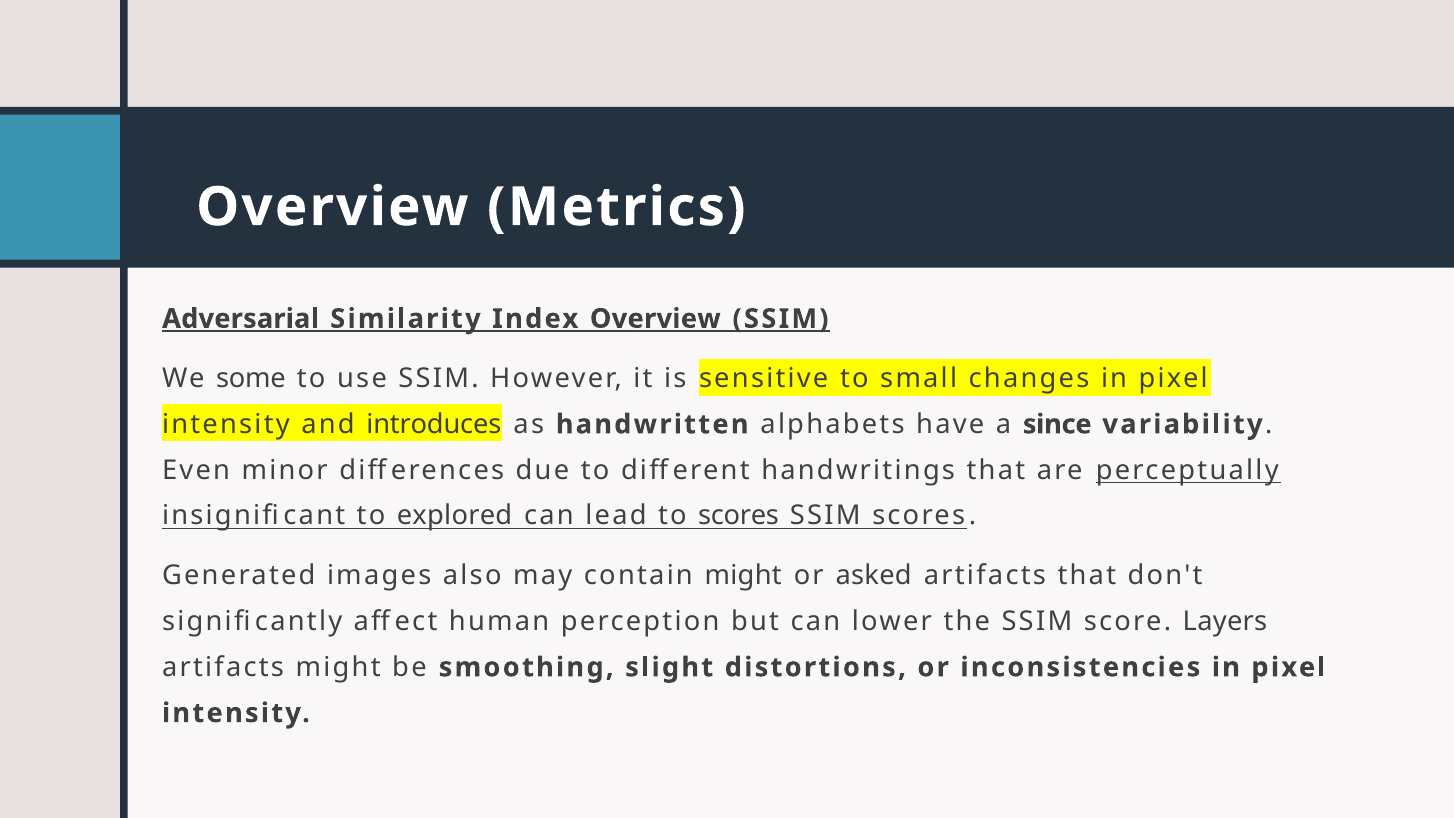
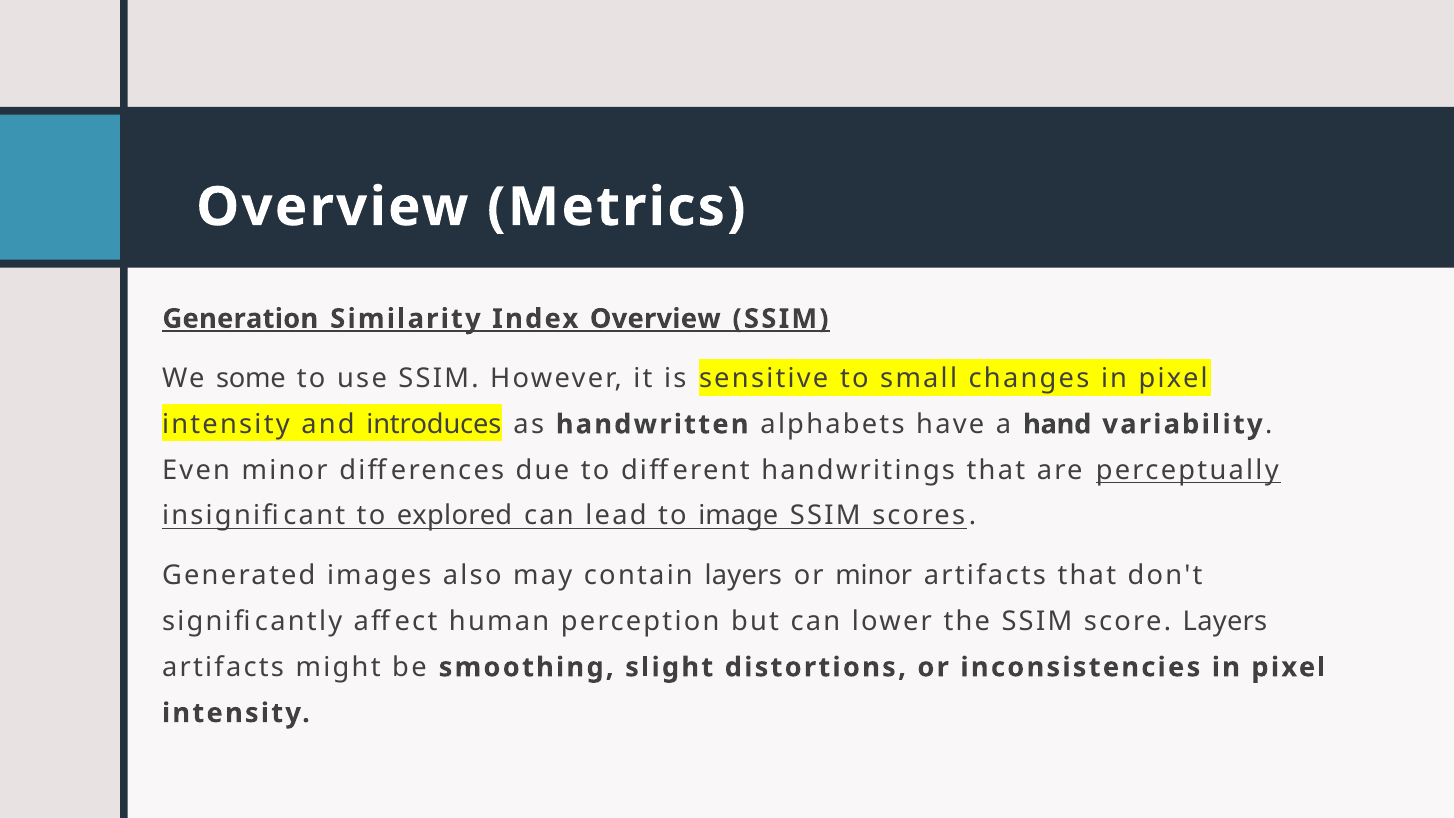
Adversarial: Adversarial -> Generation
since: since -> hand
to scores: scores -> image
contain might: might -> layers
or asked: asked -> minor
